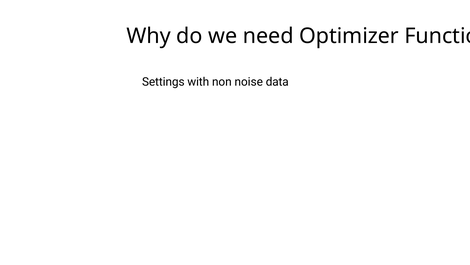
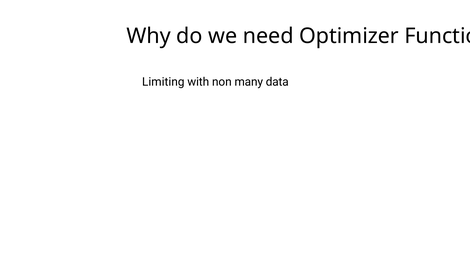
Settings: Settings -> Limiting
noise: noise -> many
